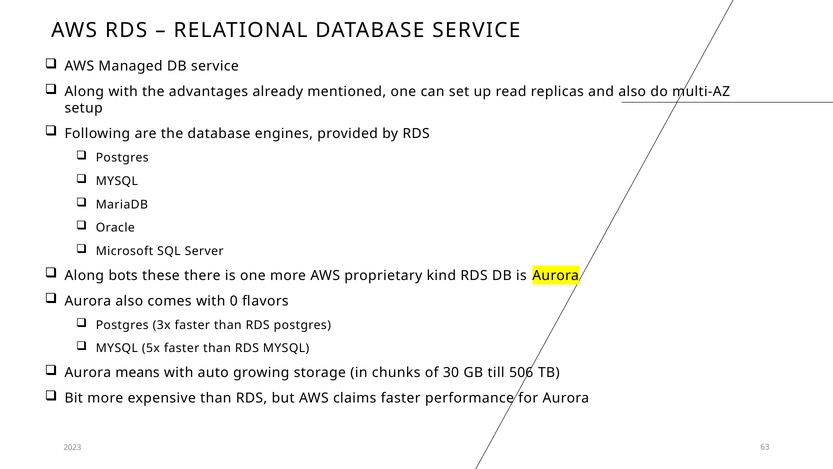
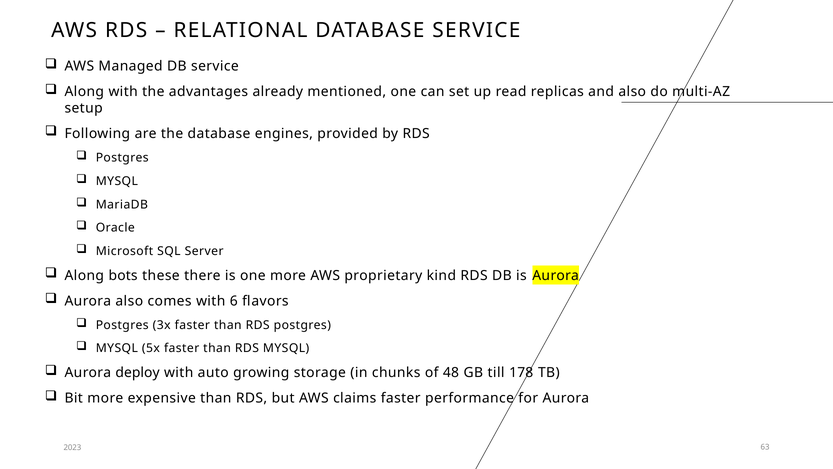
0: 0 -> 6
means: means -> deploy
30: 30 -> 48
506: 506 -> 178
